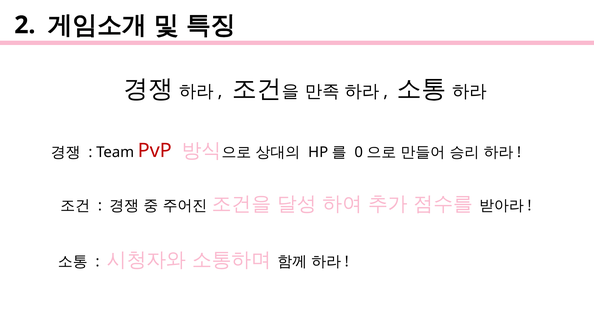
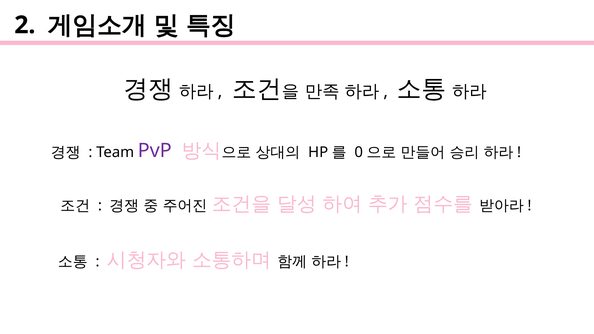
PvP colour: red -> purple
